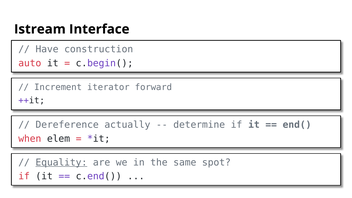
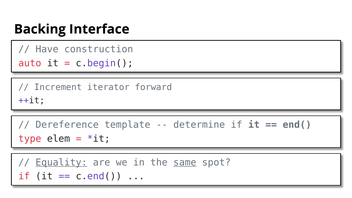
Istream: Istream -> Backing
actually: actually -> template
when: when -> type
same underline: none -> present
